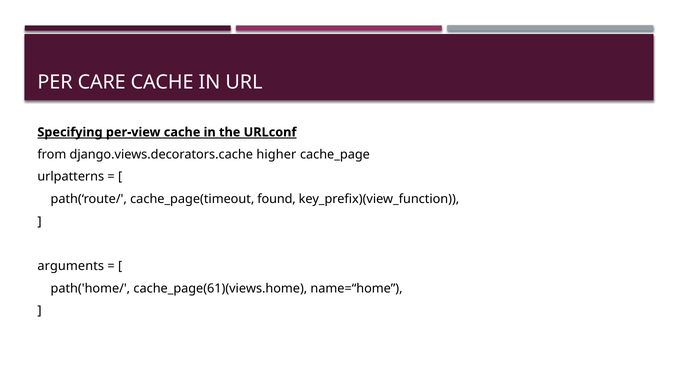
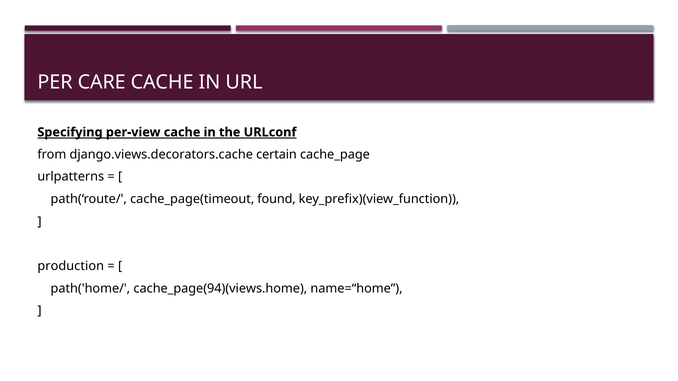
higher: higher -> certain
arguments: arguments -> production
cache_page(61)(views.home: cache_page(61)(views.home -> cache_page(94)(views.home
